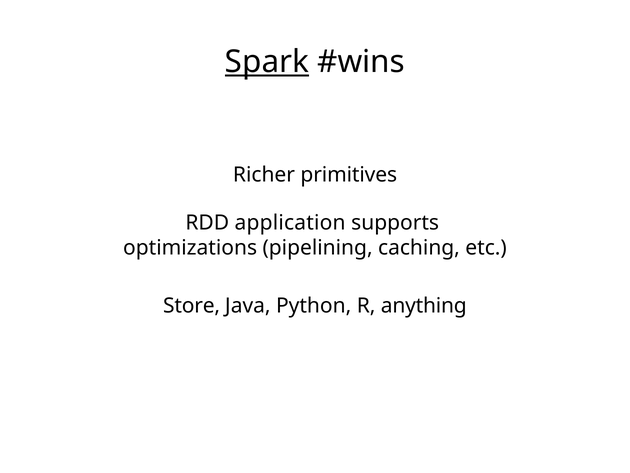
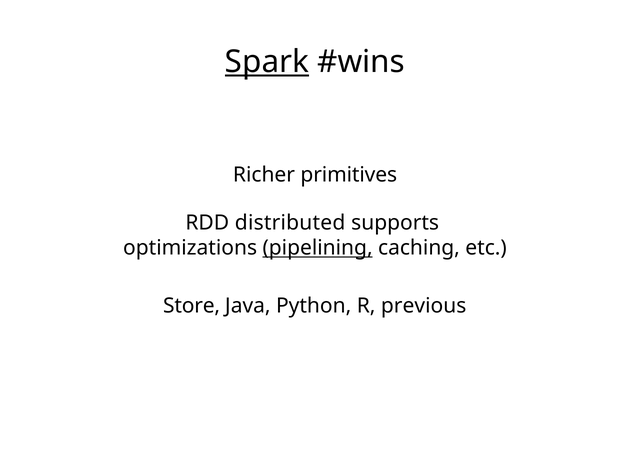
application: application -> distributed
pipelining underline: none -> present
anything: anything -> previous
